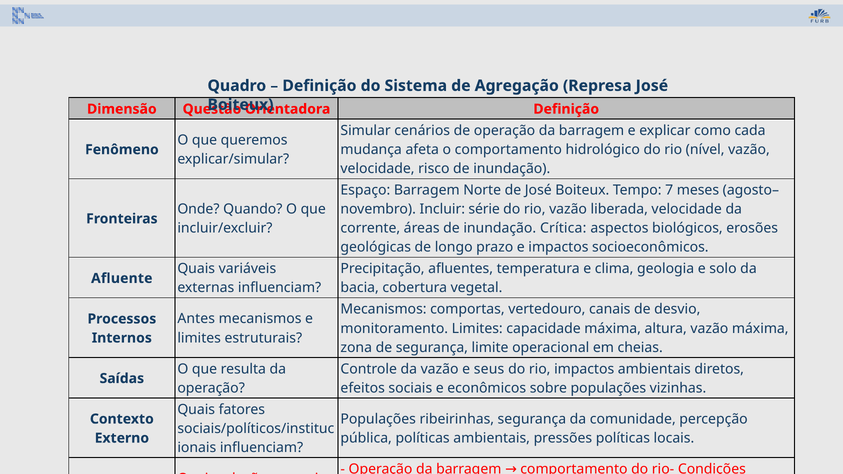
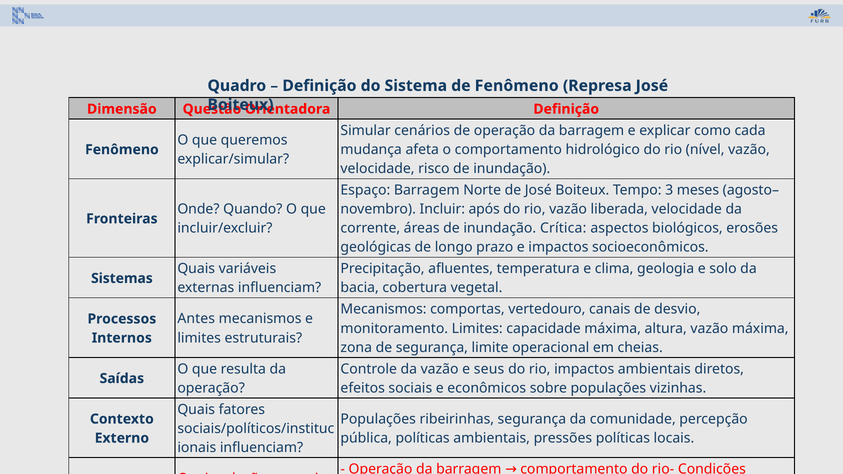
de Agregação: Agregação -> Fenômeno
7: 7 -> 3
série: série -> após
Afluente: Afluente -> Sistemas
